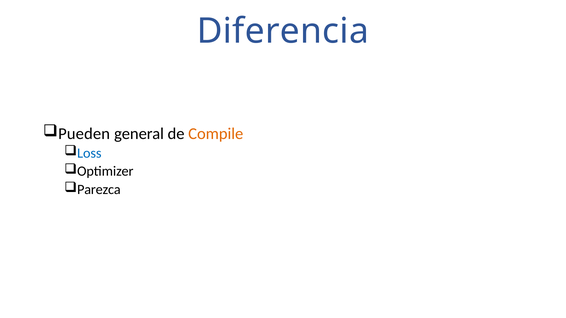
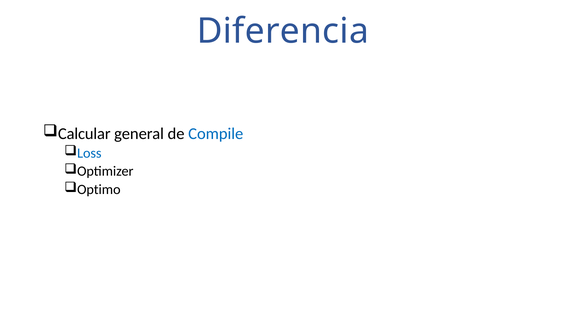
Pueden: Pueden -> Calcular
Compile colour: orange -> blue
Parezca: Parezca -> Optimo
